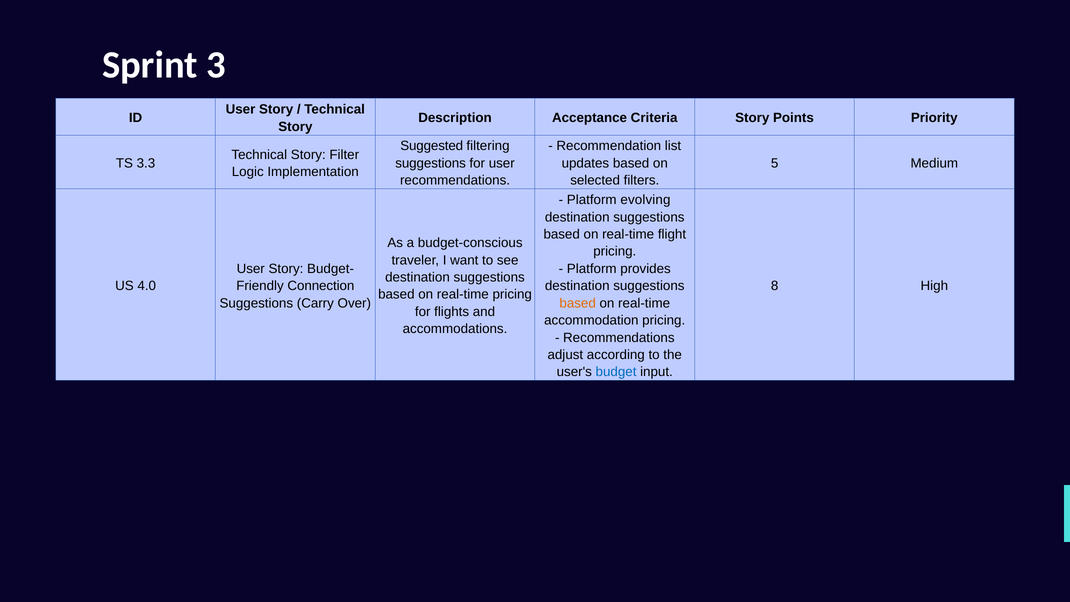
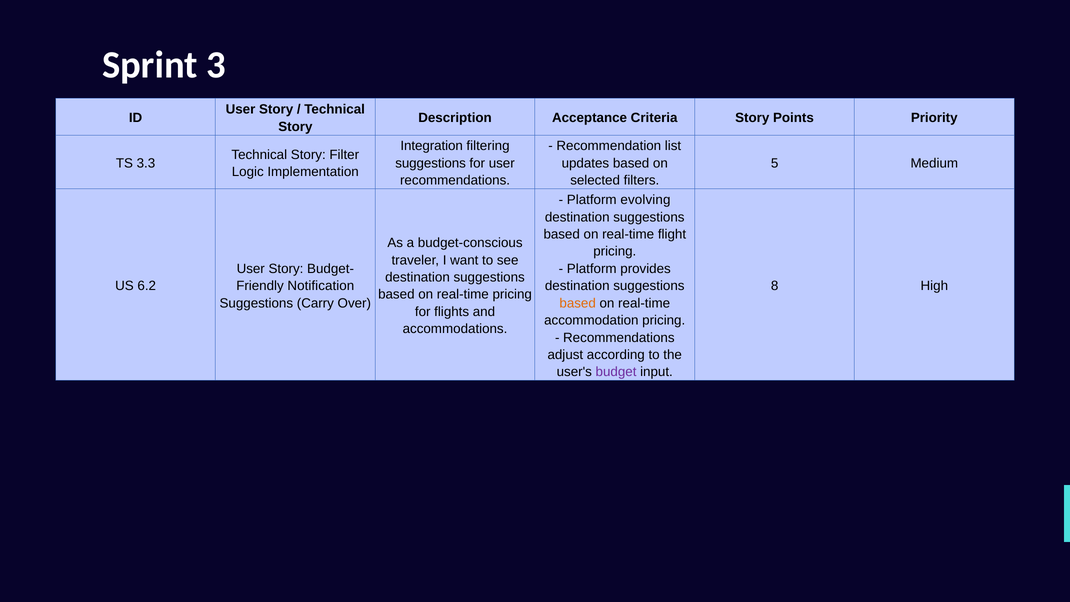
Suggested: Suggested -> Integration
4.0: 4.0 -> 6.2
Connection: Connection -> Notification
budget colour: blue -> purple
